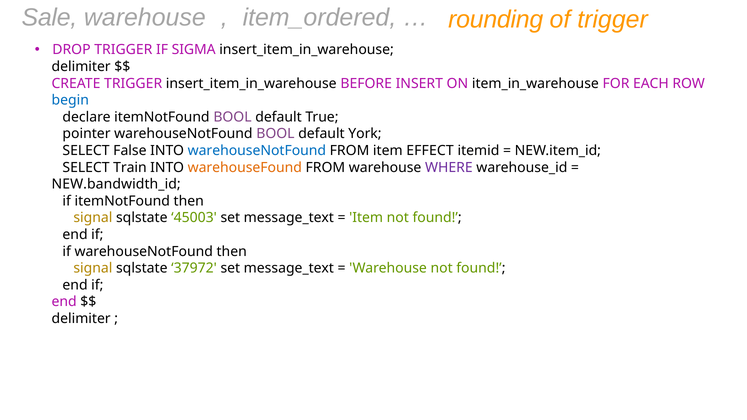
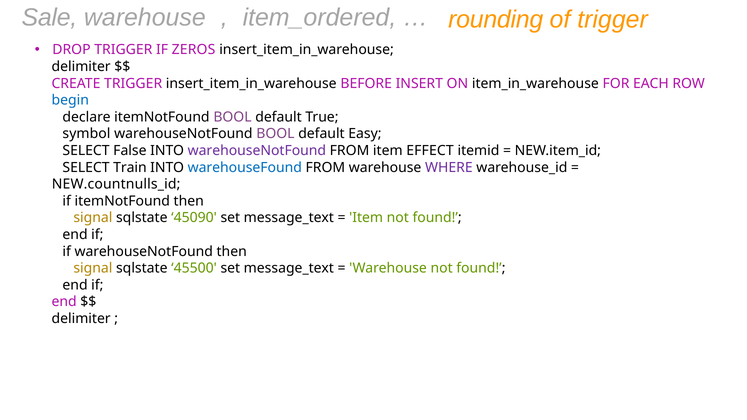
SIGMA: SIGMA -> ZEROS
pointer: pointer -> symbol
York: York -> Easy
warehouseNotFound at (257, 151) colour: blue -> purple
warehouseFound colour: orange -> blue
NEW.bandwidth_id: NEW.bandwidth_id -> NEW.countnulls_id
45003: 45003 -> 45090
37972: 37972 -> 45500
